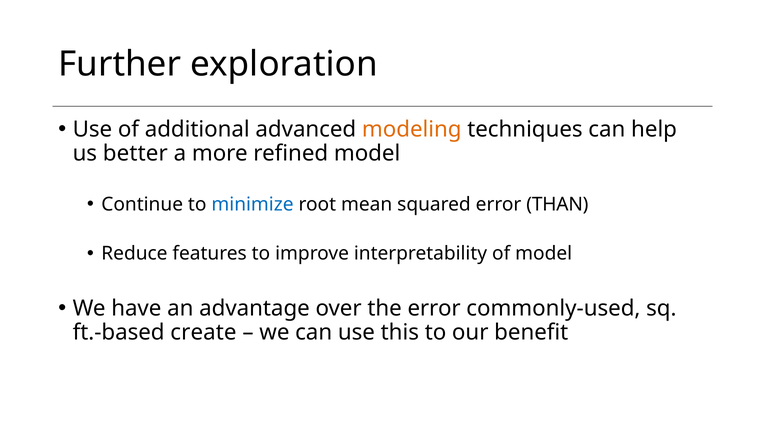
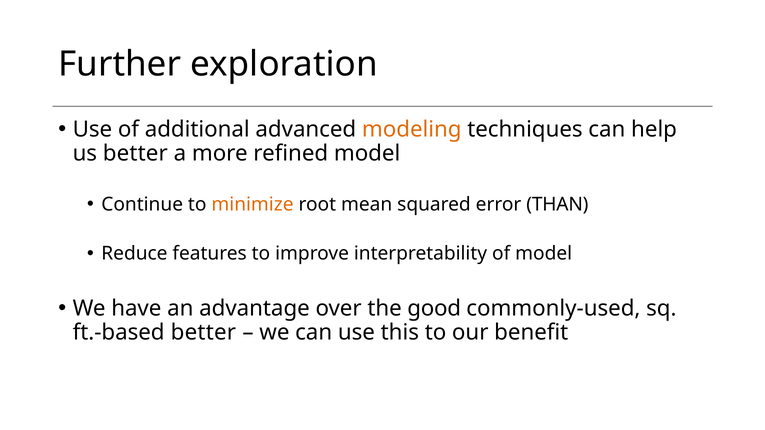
minimize colour: blue -> orange
the error: error -> good
ft.-based create: create -> better
